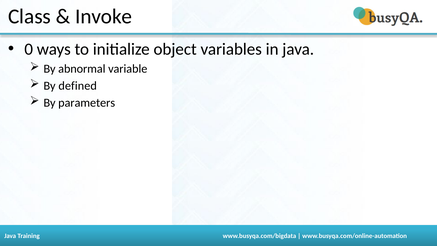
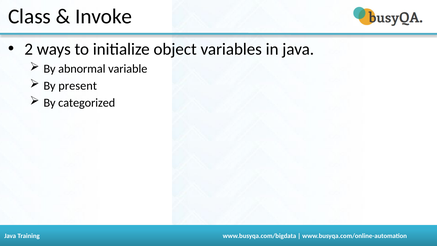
0: 0 -> 2
defined: defined -> present
parameters: parameters -> categorized
